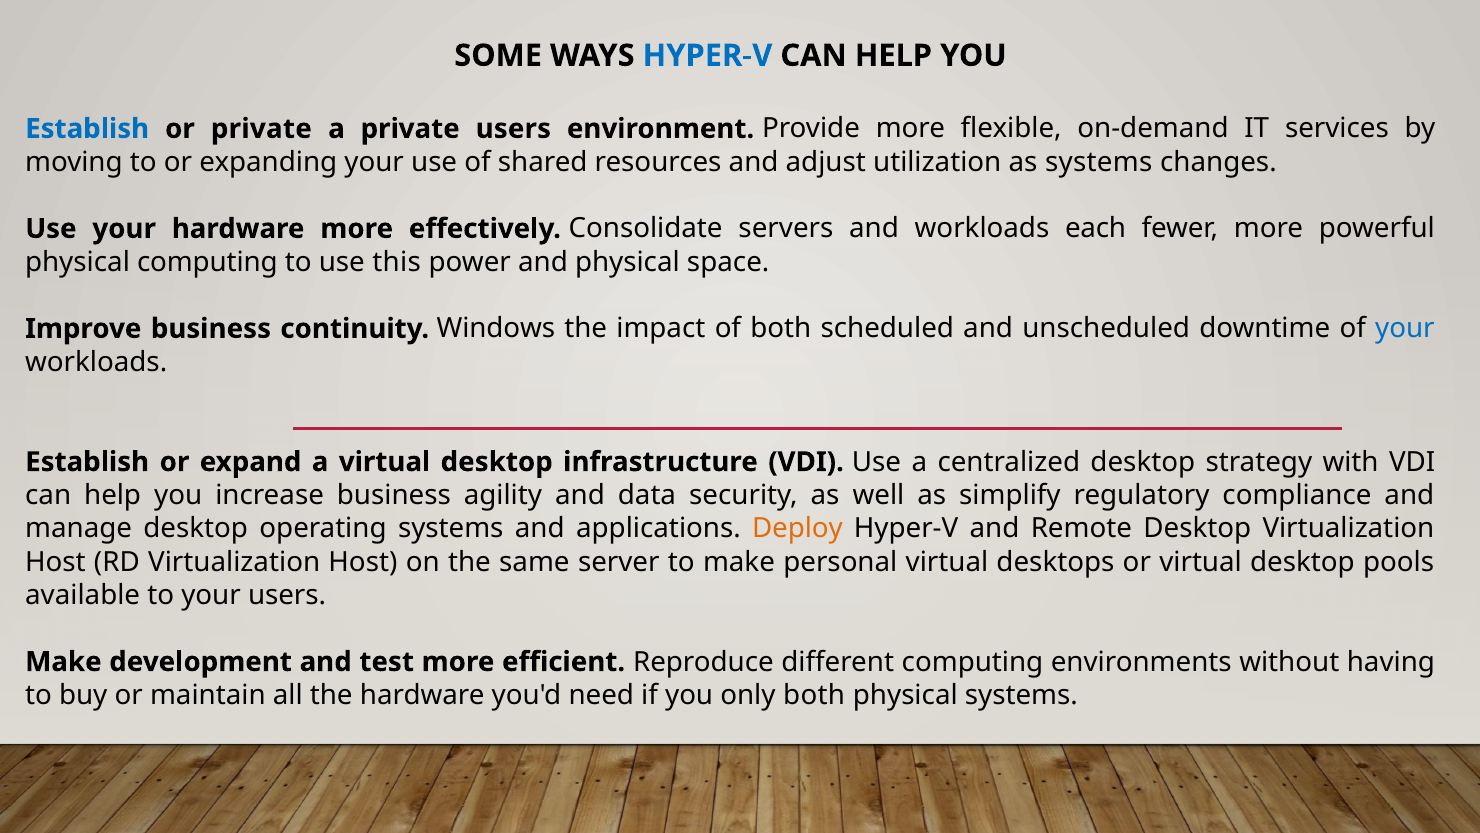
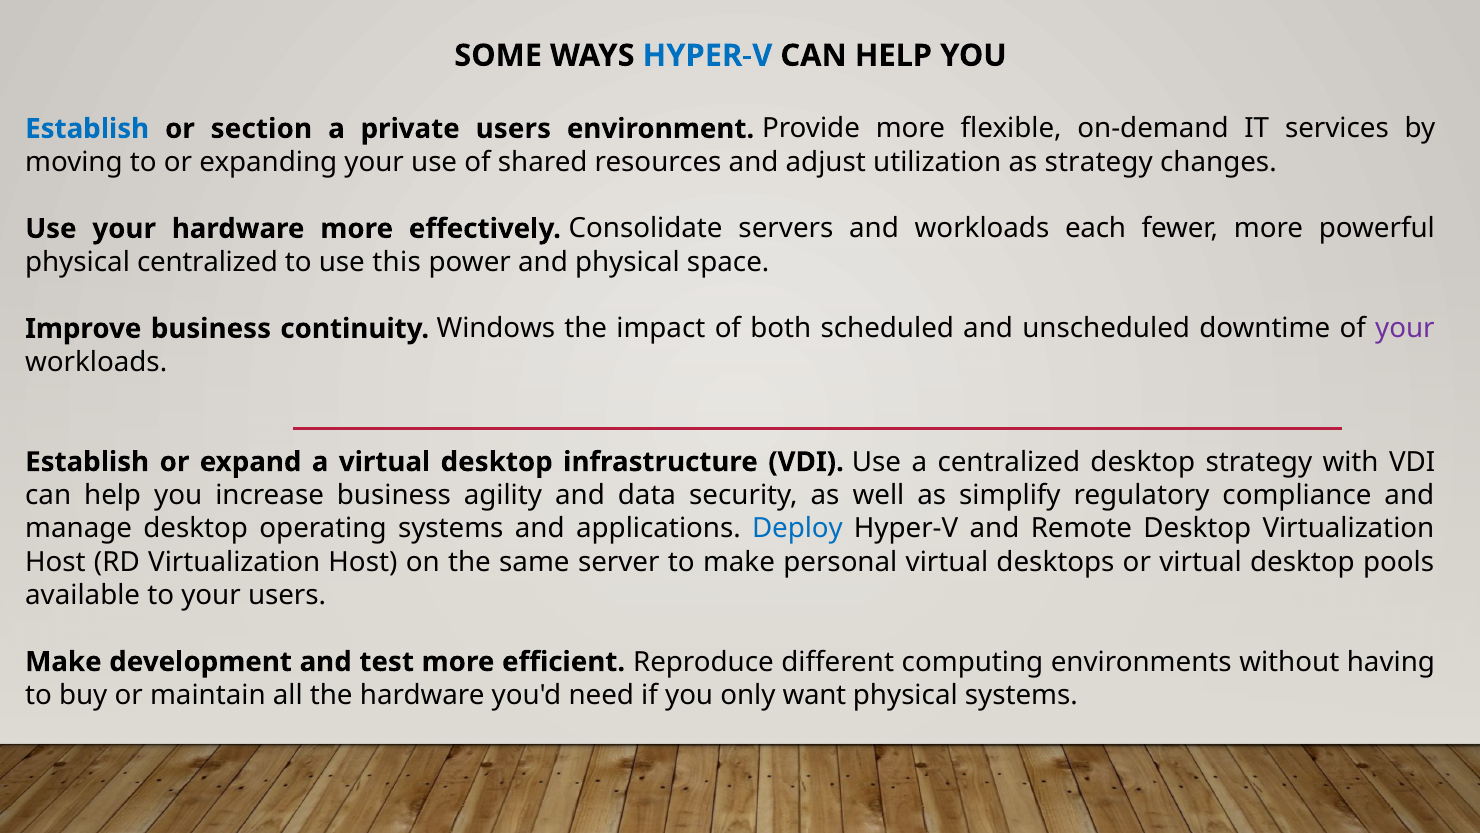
or private: private -> section
as systems: systems -> strategy
physical computing: computing -> centralized
your at (1405, 328) colour: blue -> purple
Deploy colour: orange -> blue
only both: both -> want
